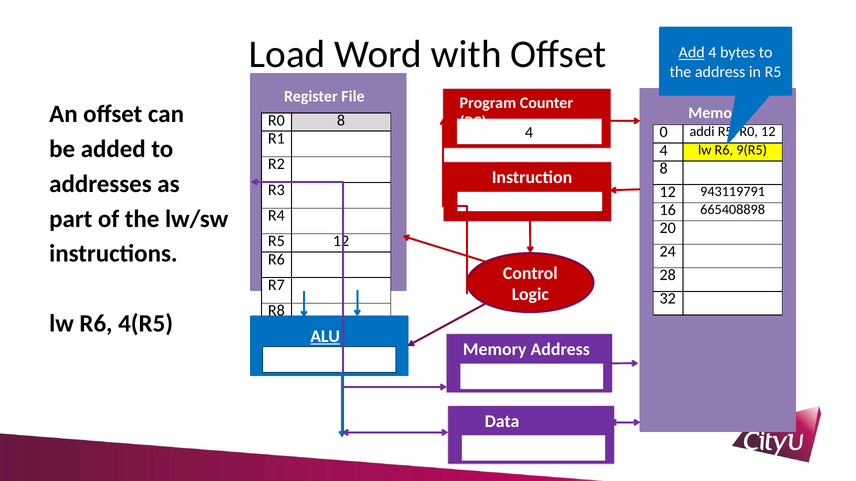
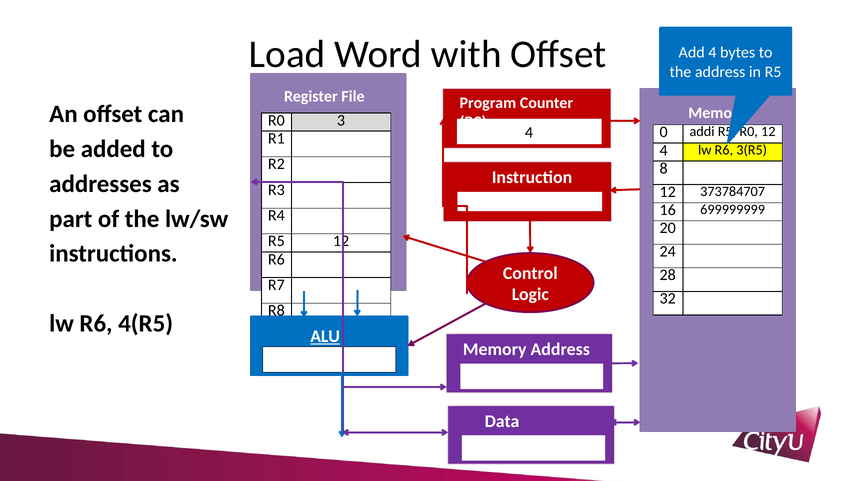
Add underline: present -> none
R0 8: 8 -> 3
9(R5: 9(R5 -> 3(R5
943119791: 943119791 -> 373784707
665408898: 665408898 -> 699999999
